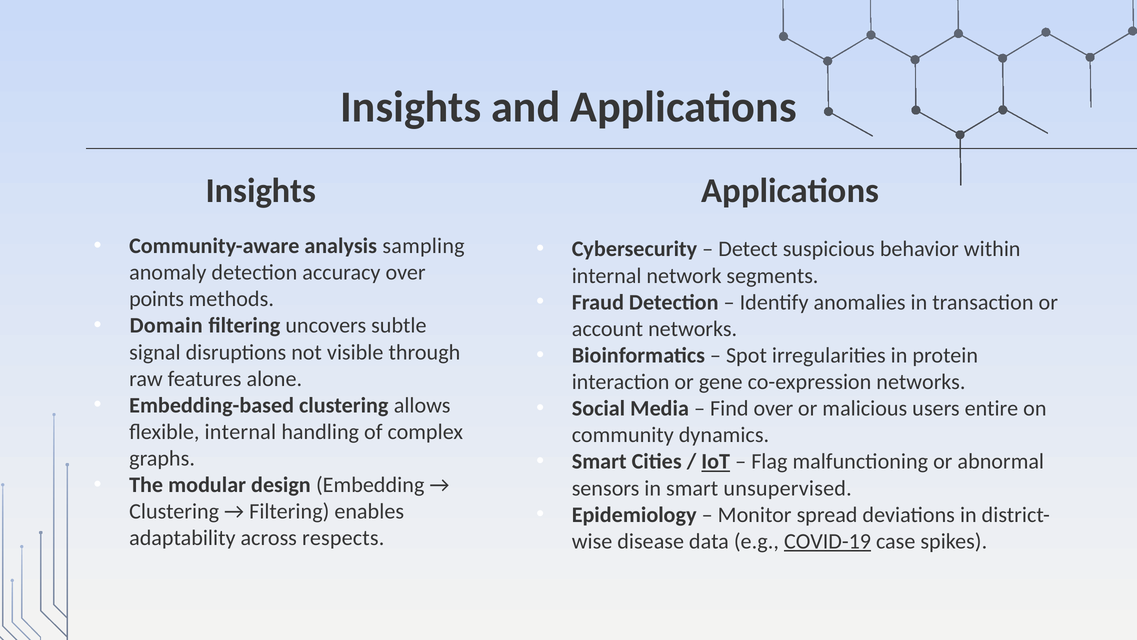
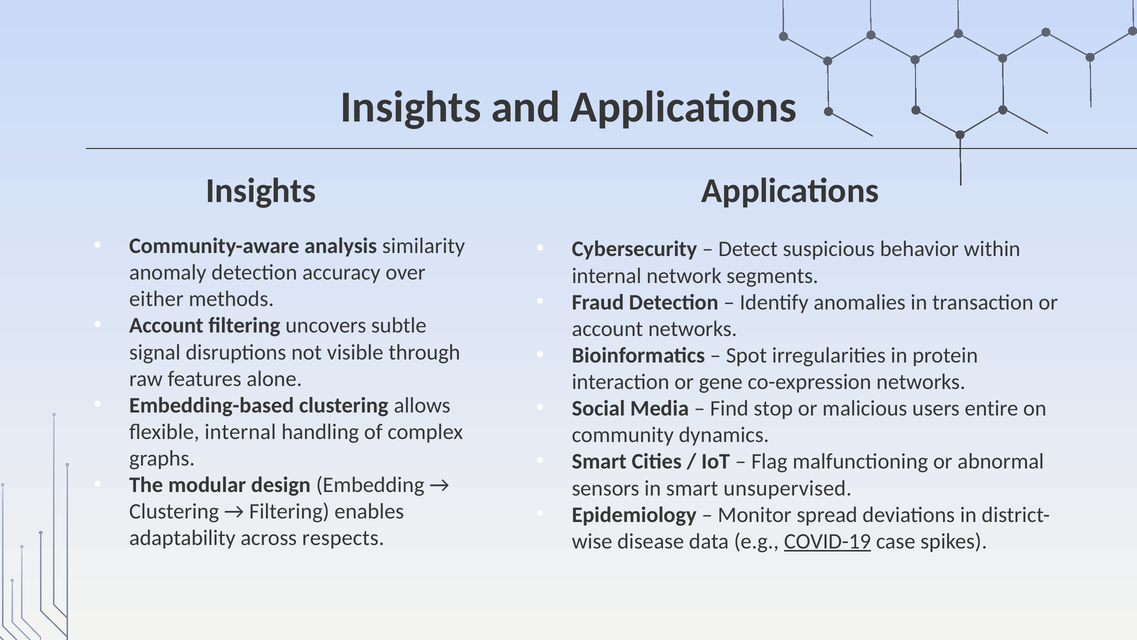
sampling: sampling -> similarity
points: points -> either
Domain at (166, 325): Domain -> Account
Find over: over -> stop
IoT underline: present -> none
